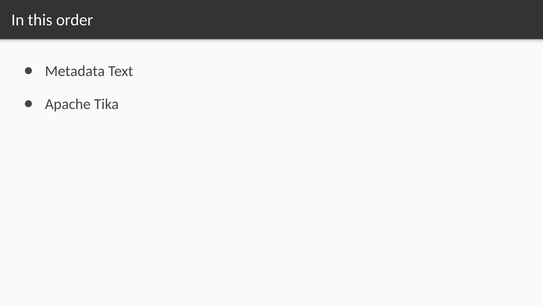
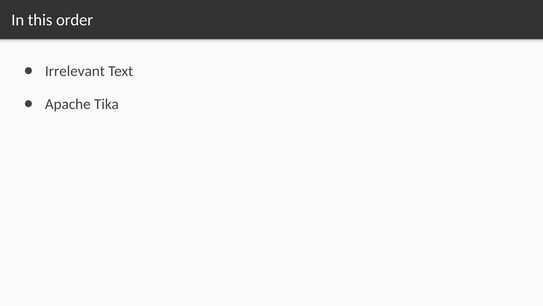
Metadata: Metadata -> Irrelevant
